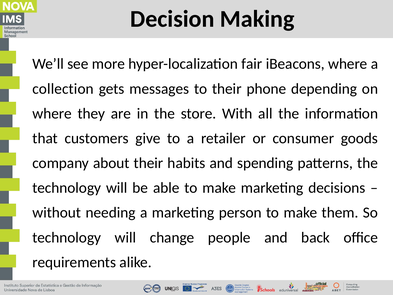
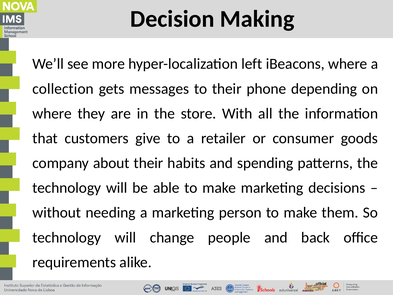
fair: fair -> left
